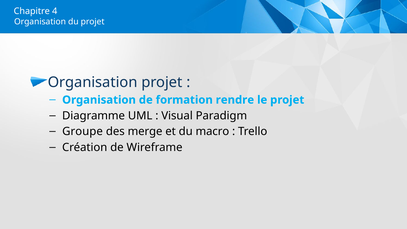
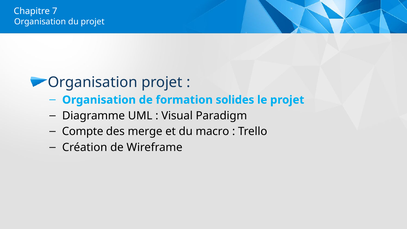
4: 4 -> 7
rendre: rendre -> solides
Groupe: Groupe -> Compte
